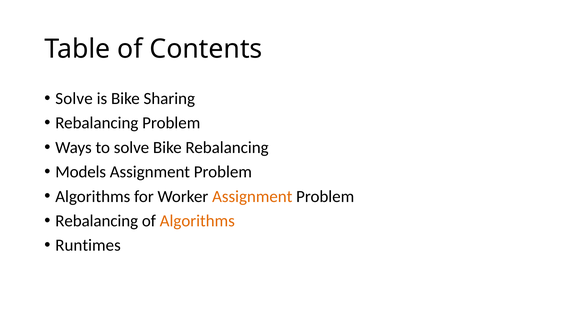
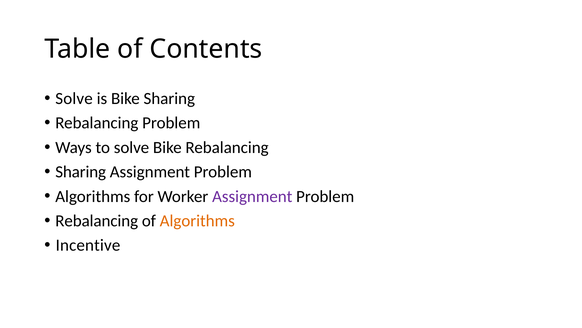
Models at (81, 172): Models -> Sharing
Assignment at (252, 196) colour: orange -> purple
Runtimes: Runtimes -> Incentive
